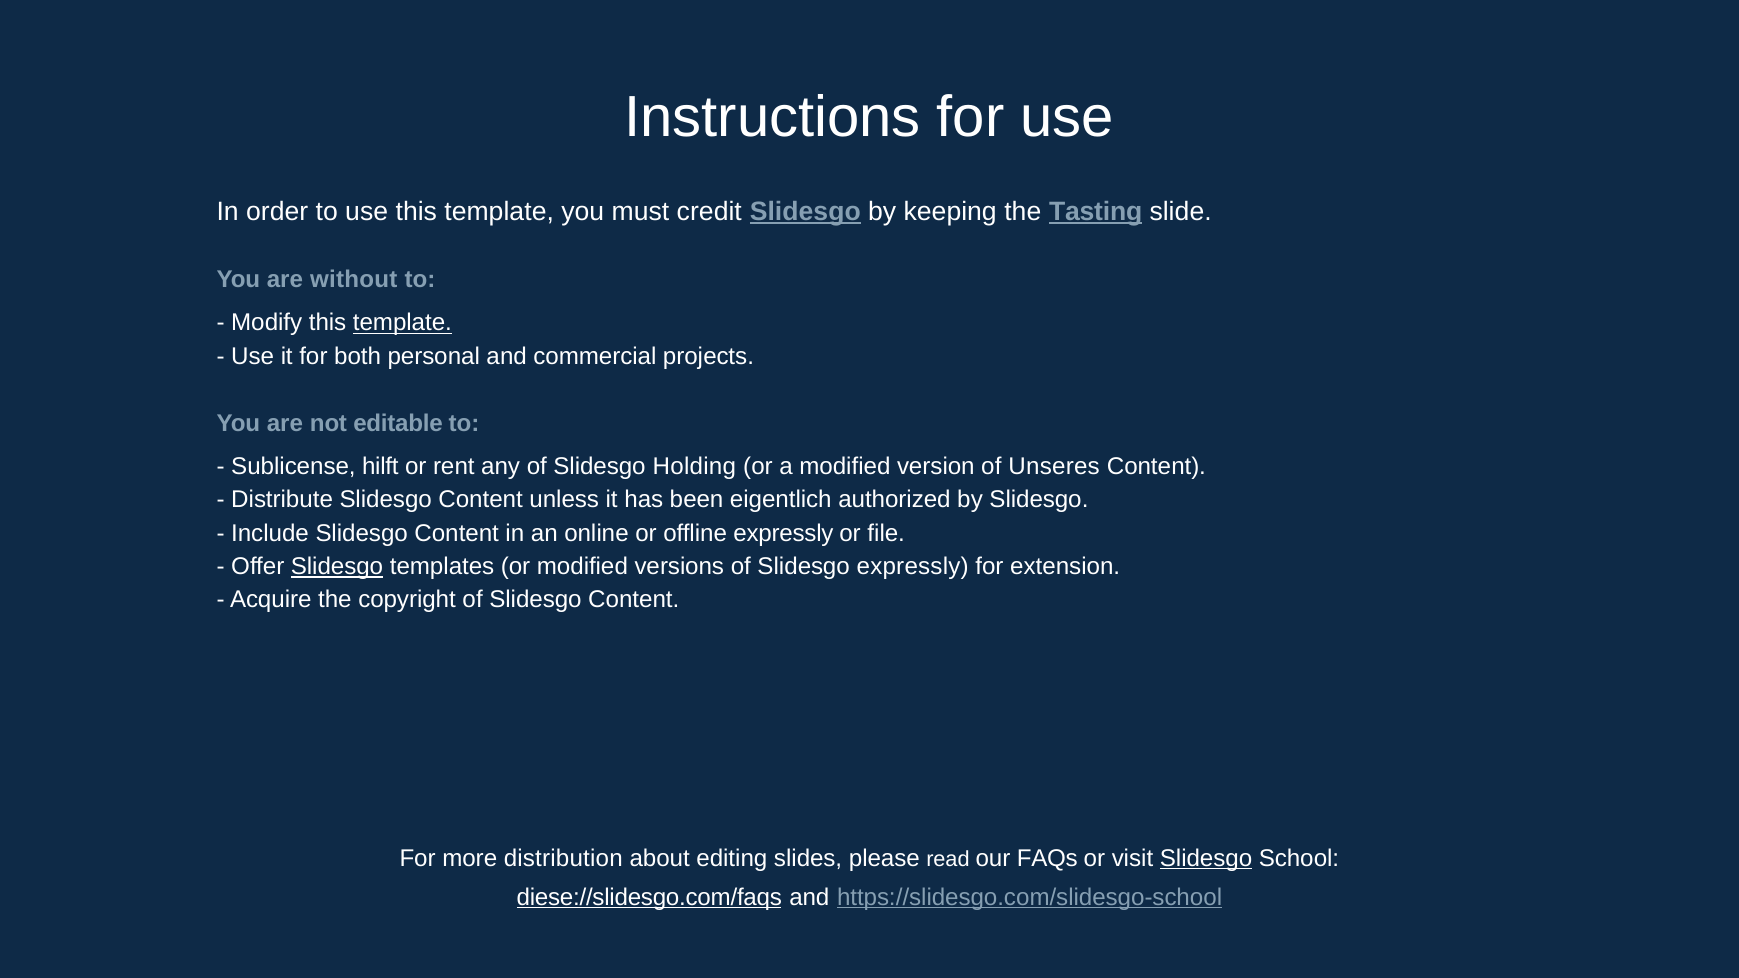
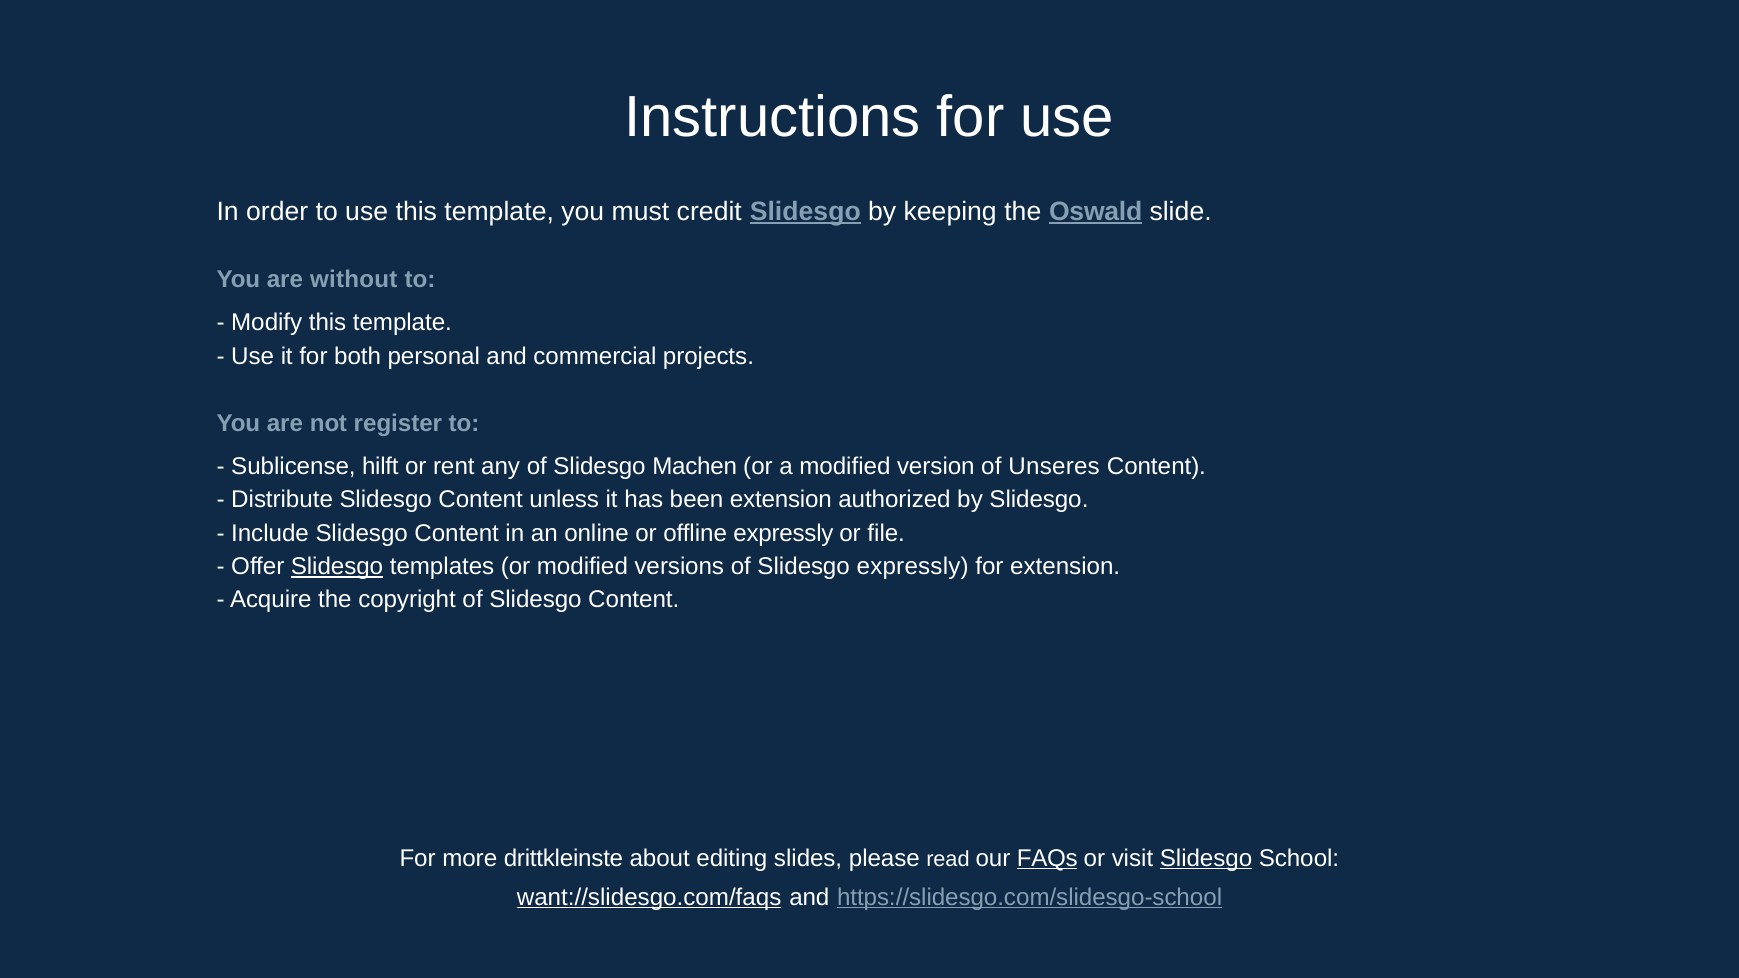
Tasting: Tasting -> Oswald
template at (402, 323) underline: present -> none
editable: editable -> register
Holding: Holding -> Machen
been eigentlich: eigentlich -> extension
distribution: distribution -> drittkleinste
FAQs underline: none -> present
diese://slidesgo.com/faqs: diese://slidesgo.com/faqs -> want://slidesgo.com/faqs
